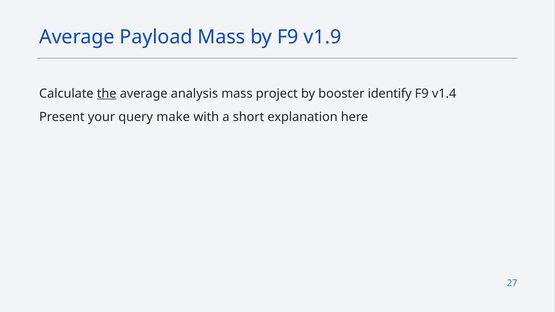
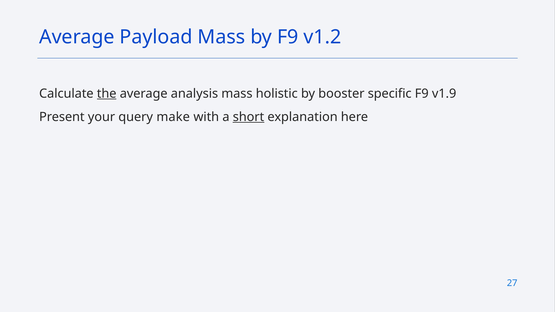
v1.9: v1.9 -> v1.2
project: project -> holistic
identify: identify -> specific
v1.4: v1.4 -> v1.9
short underline: none -> present
